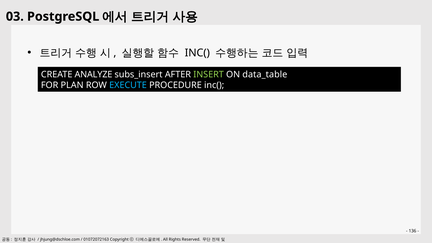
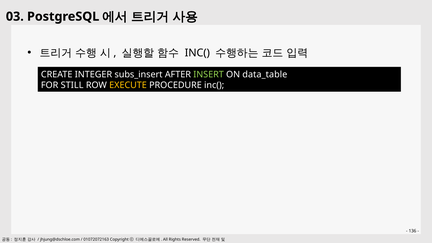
ANALYZE: ANALYZE -> INTEGER
PLAN: PLAN -> STILL
EXECUTE colour: light blue -> yellow
